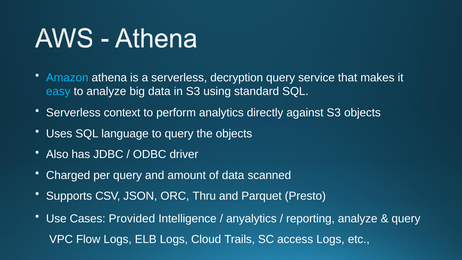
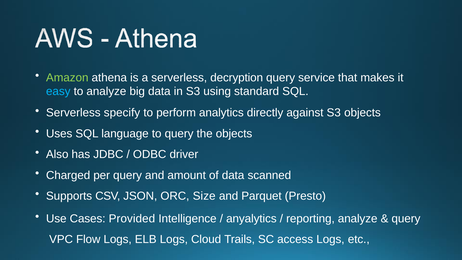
Amazon colour: light blue -> light green
context: context -> specify
Thru: Thru -> Size
